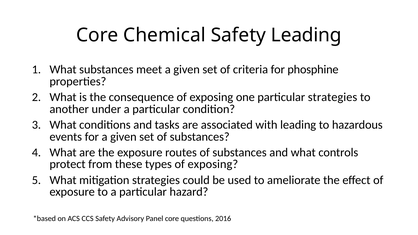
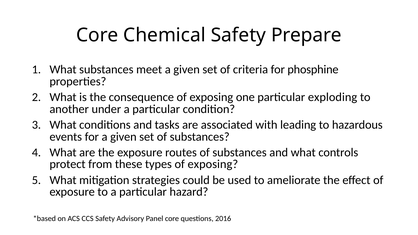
Safety Leading: Leading -> Prepare
particular strategies: strategies -> exploding
